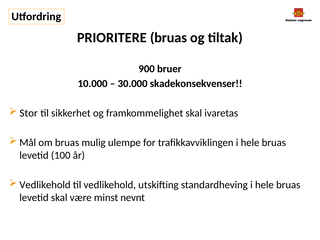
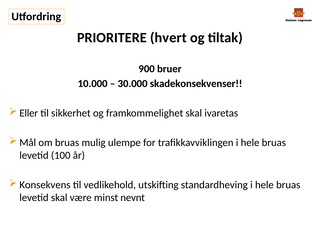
PRIORITERE bruas: bruas -> hvert
Stor: Stor -> Eller
Vedlikehold at (45, 185): Vedlikehold -> Konsekvens
